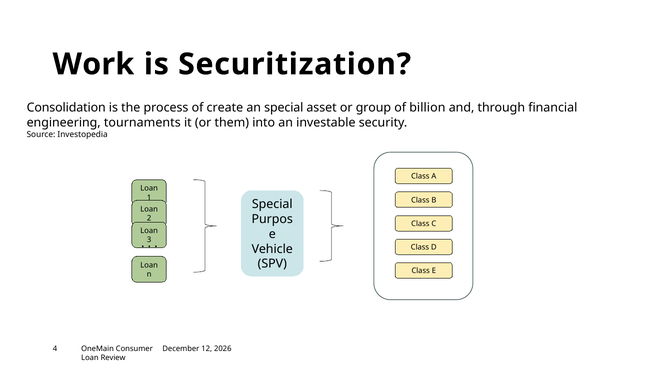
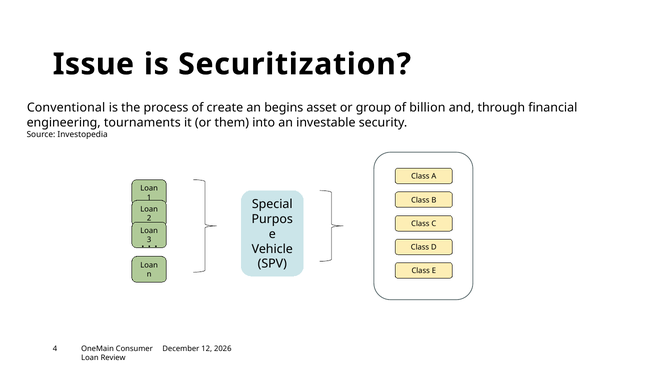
Work: Work -> Issue
Consolidation: Consolidation -> Conventional
an special: special -> begins
